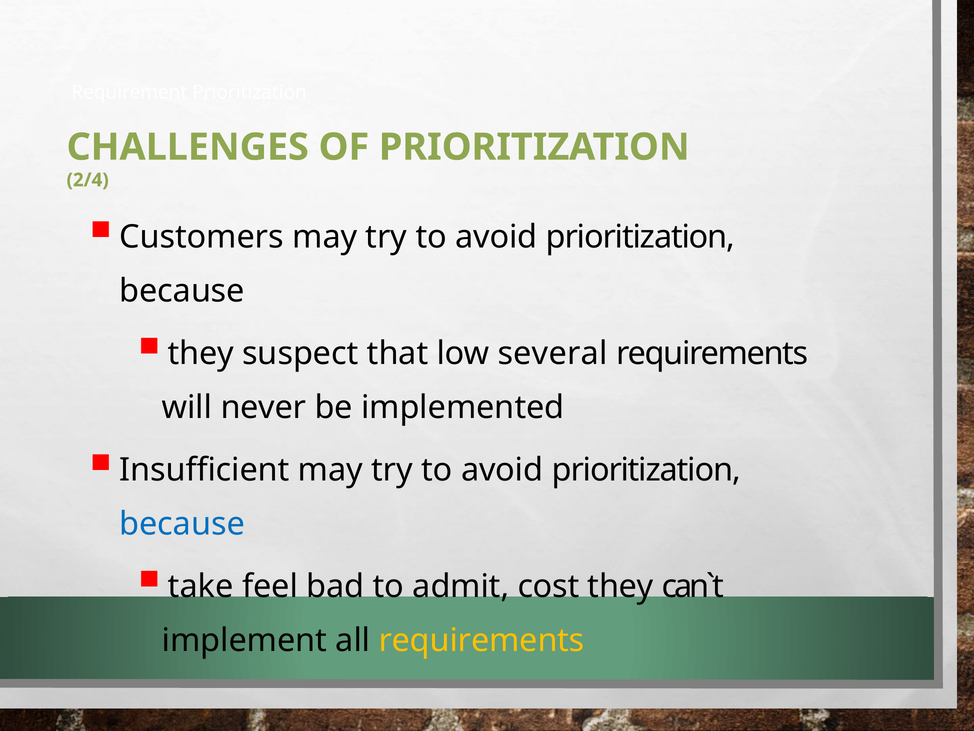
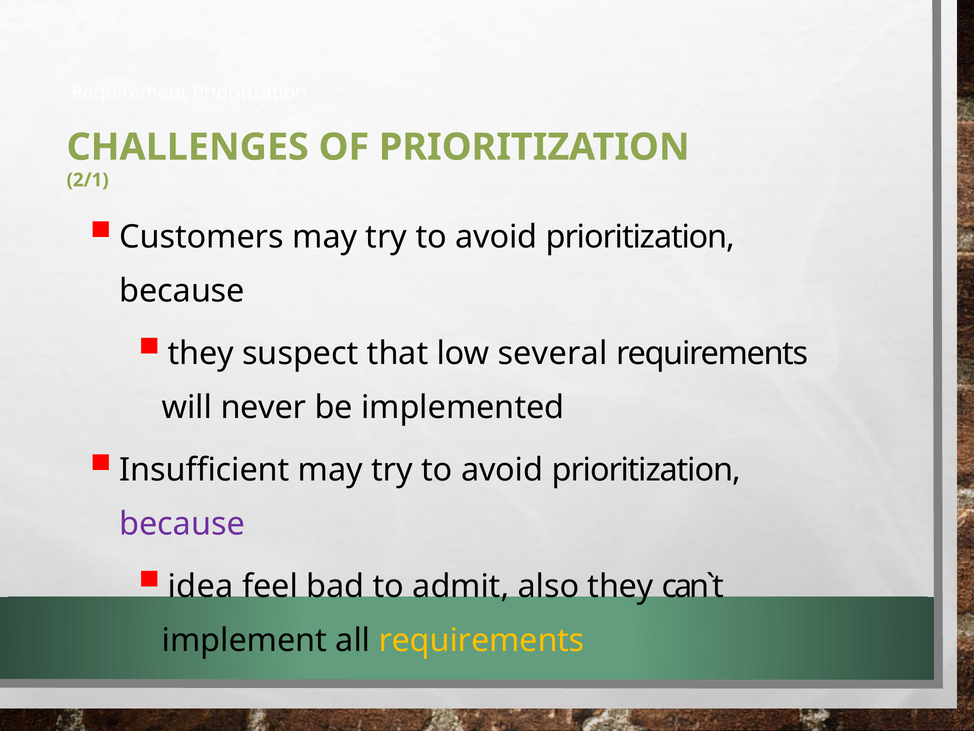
2/4: 2/4 -> 2/1
because at (182, 524) colour: blue -> purple
take: take -> idea
cost: cost -> also
